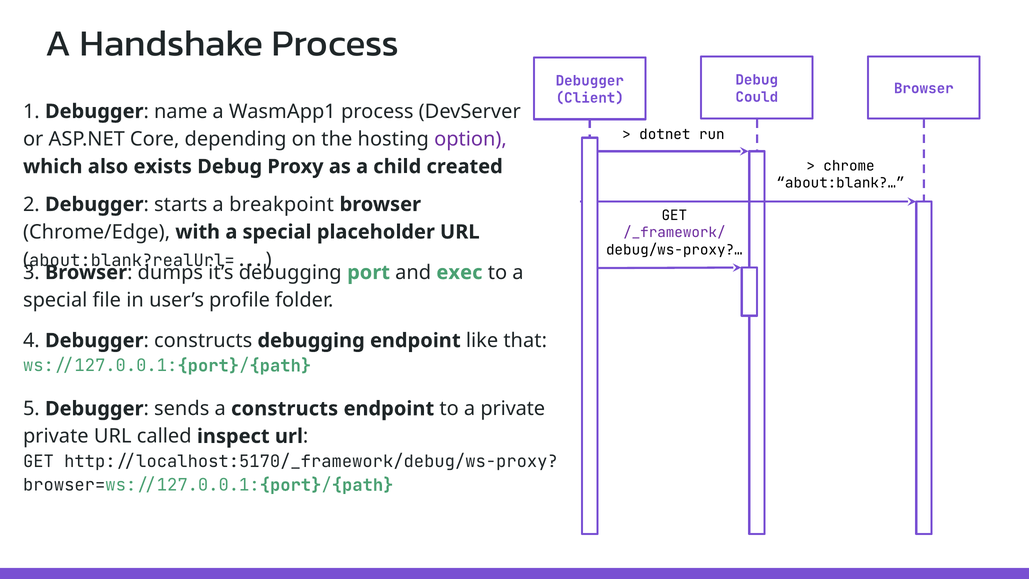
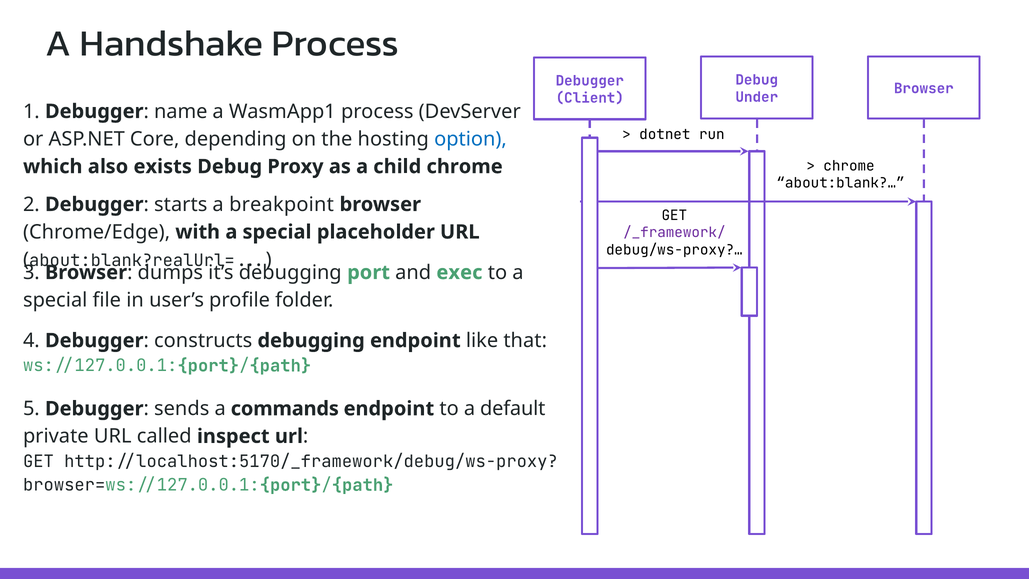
Could: Could -> Under
option colour: purple -> blue
child created: created -> chrome
a constructs: constructs -> commands
a private: private -> default
